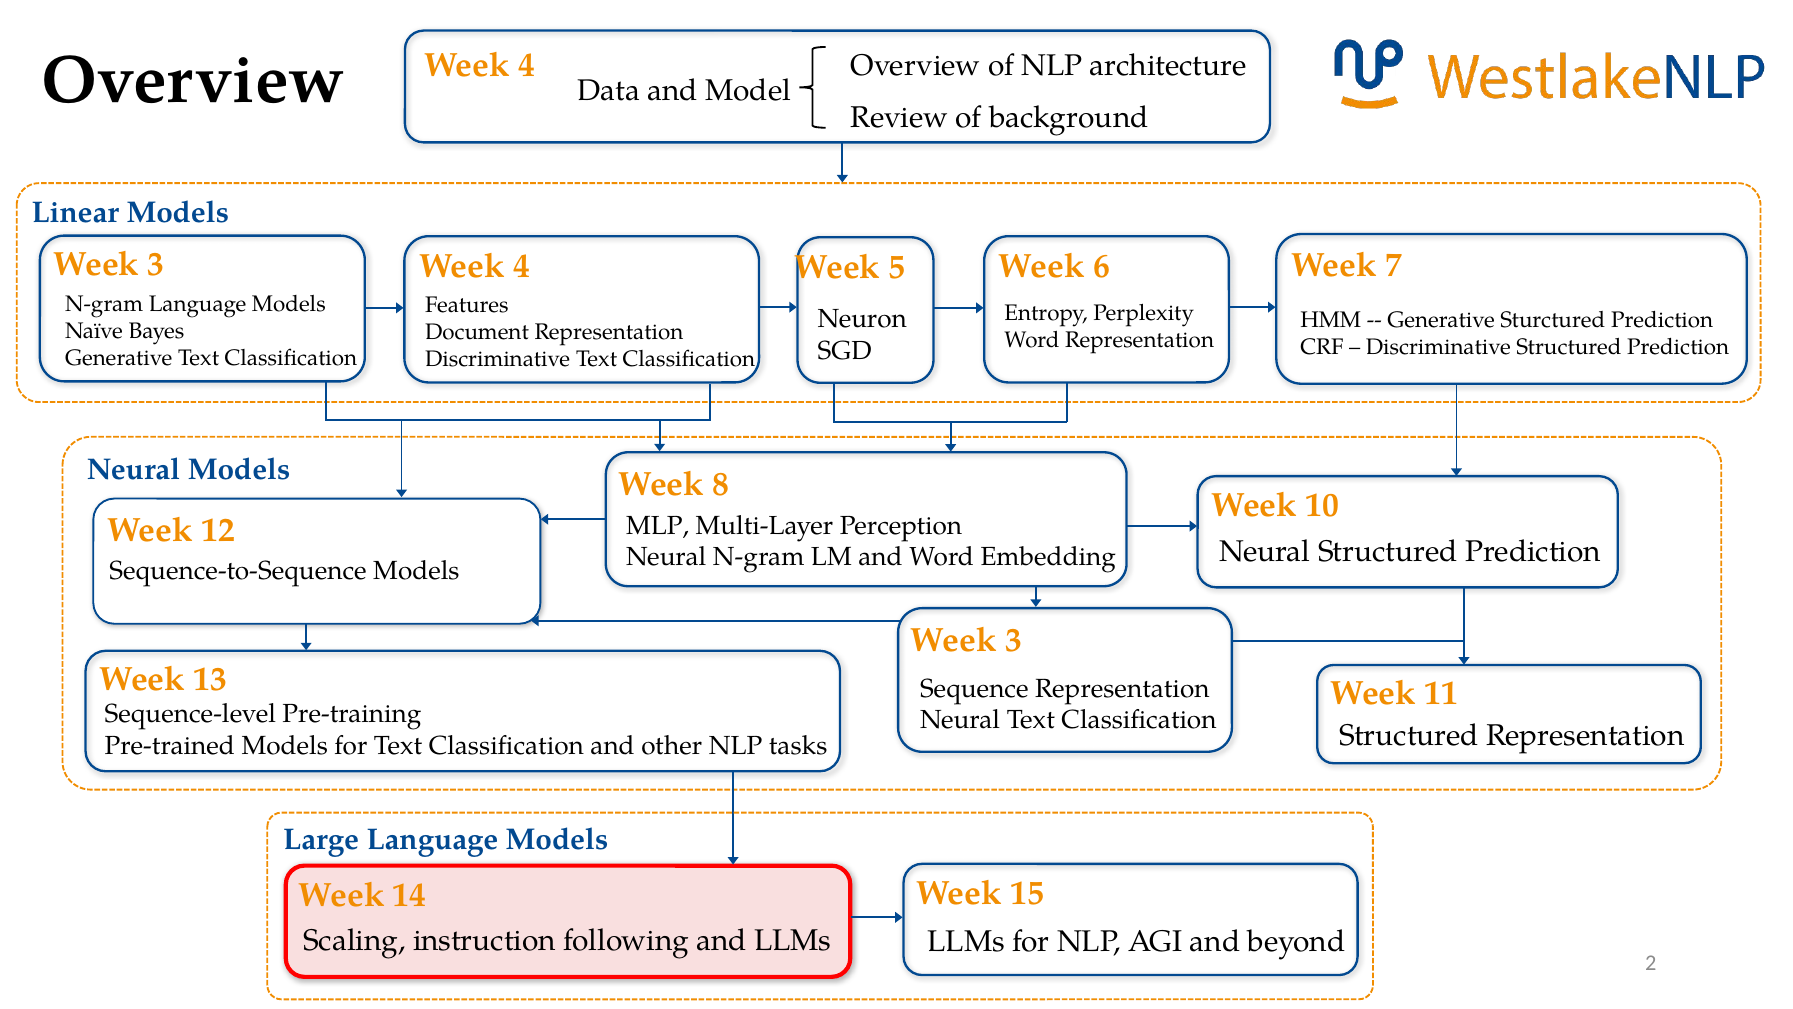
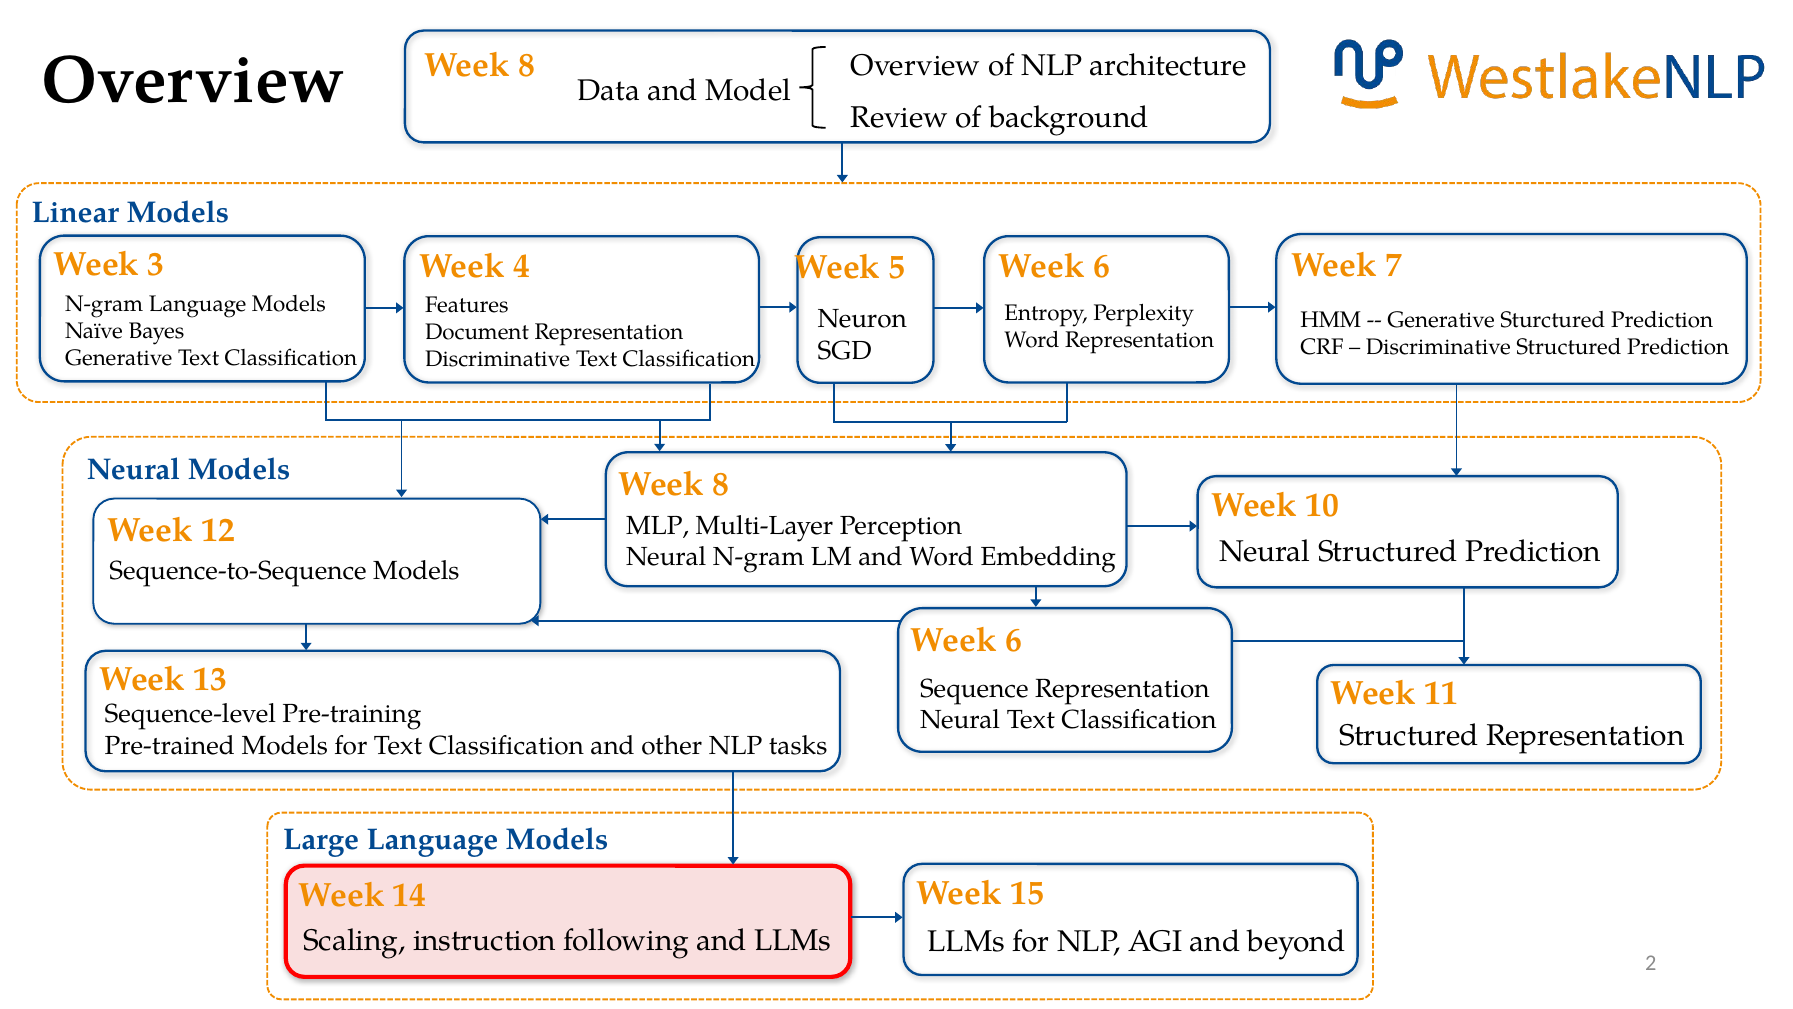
Overview Week 4: 4 -> 8
3 at (1013, 640): 3 -> 6
